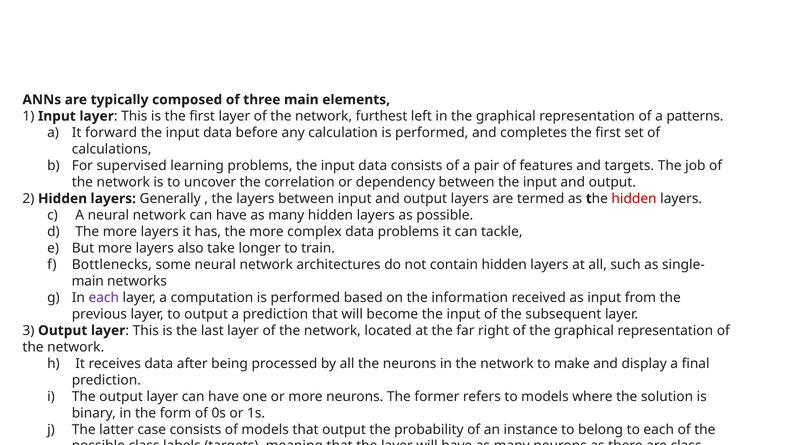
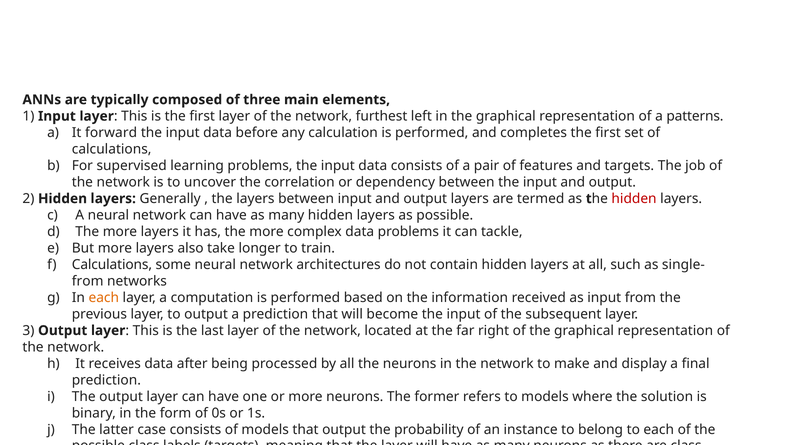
Bottlenecks at (112, 264): Bottlenecks -> Calculations
main at (88, 281): main -> from
each at (104, 297) colour: purple -> orange
